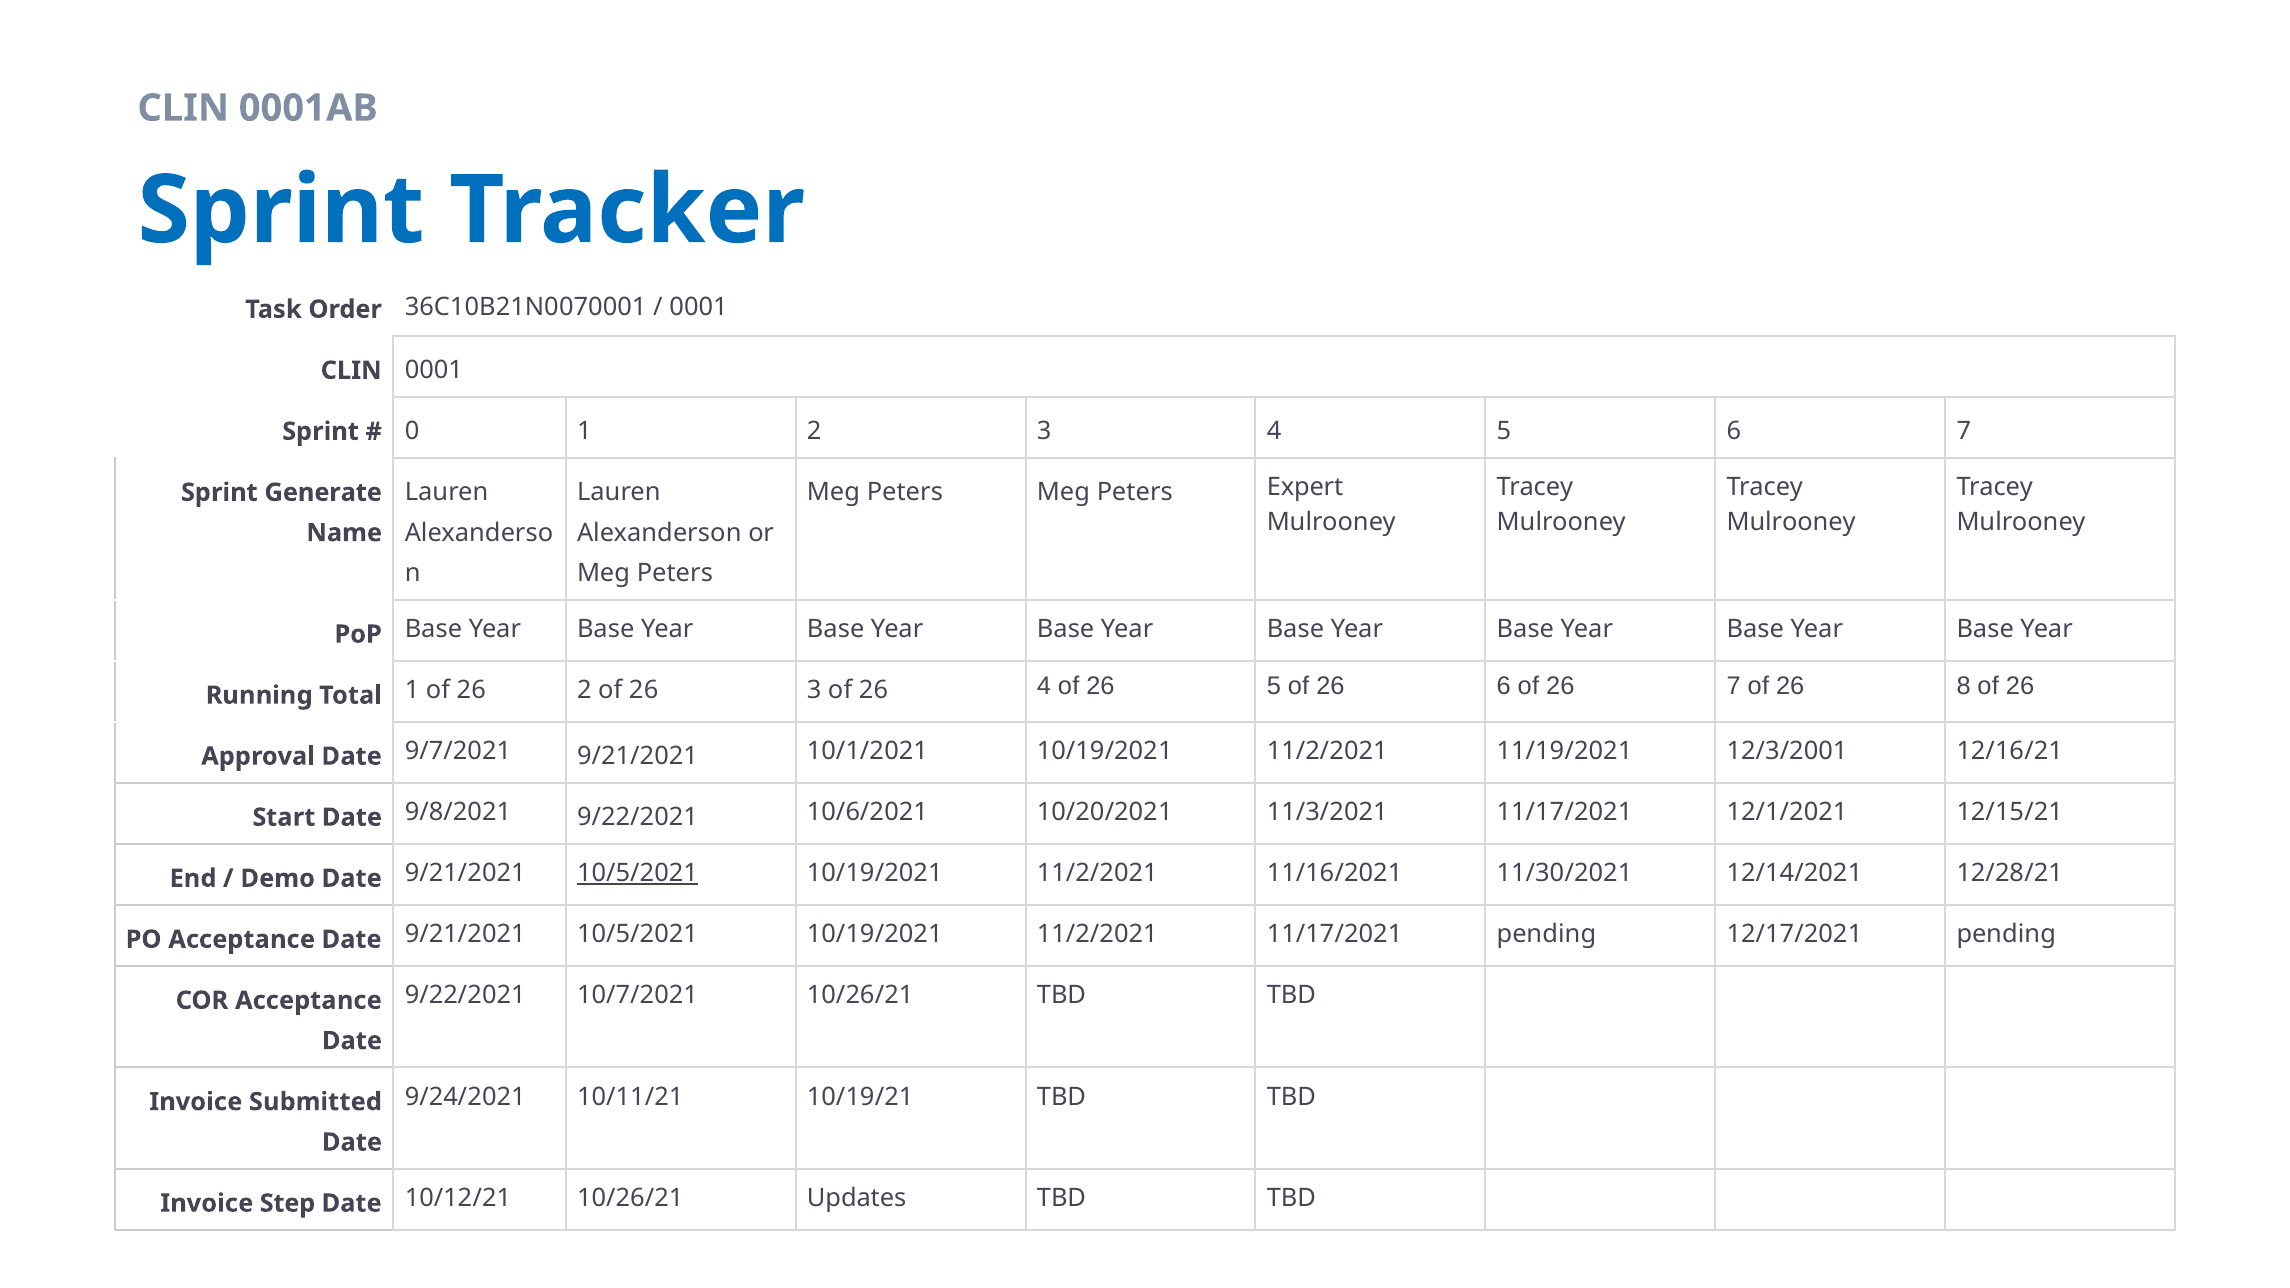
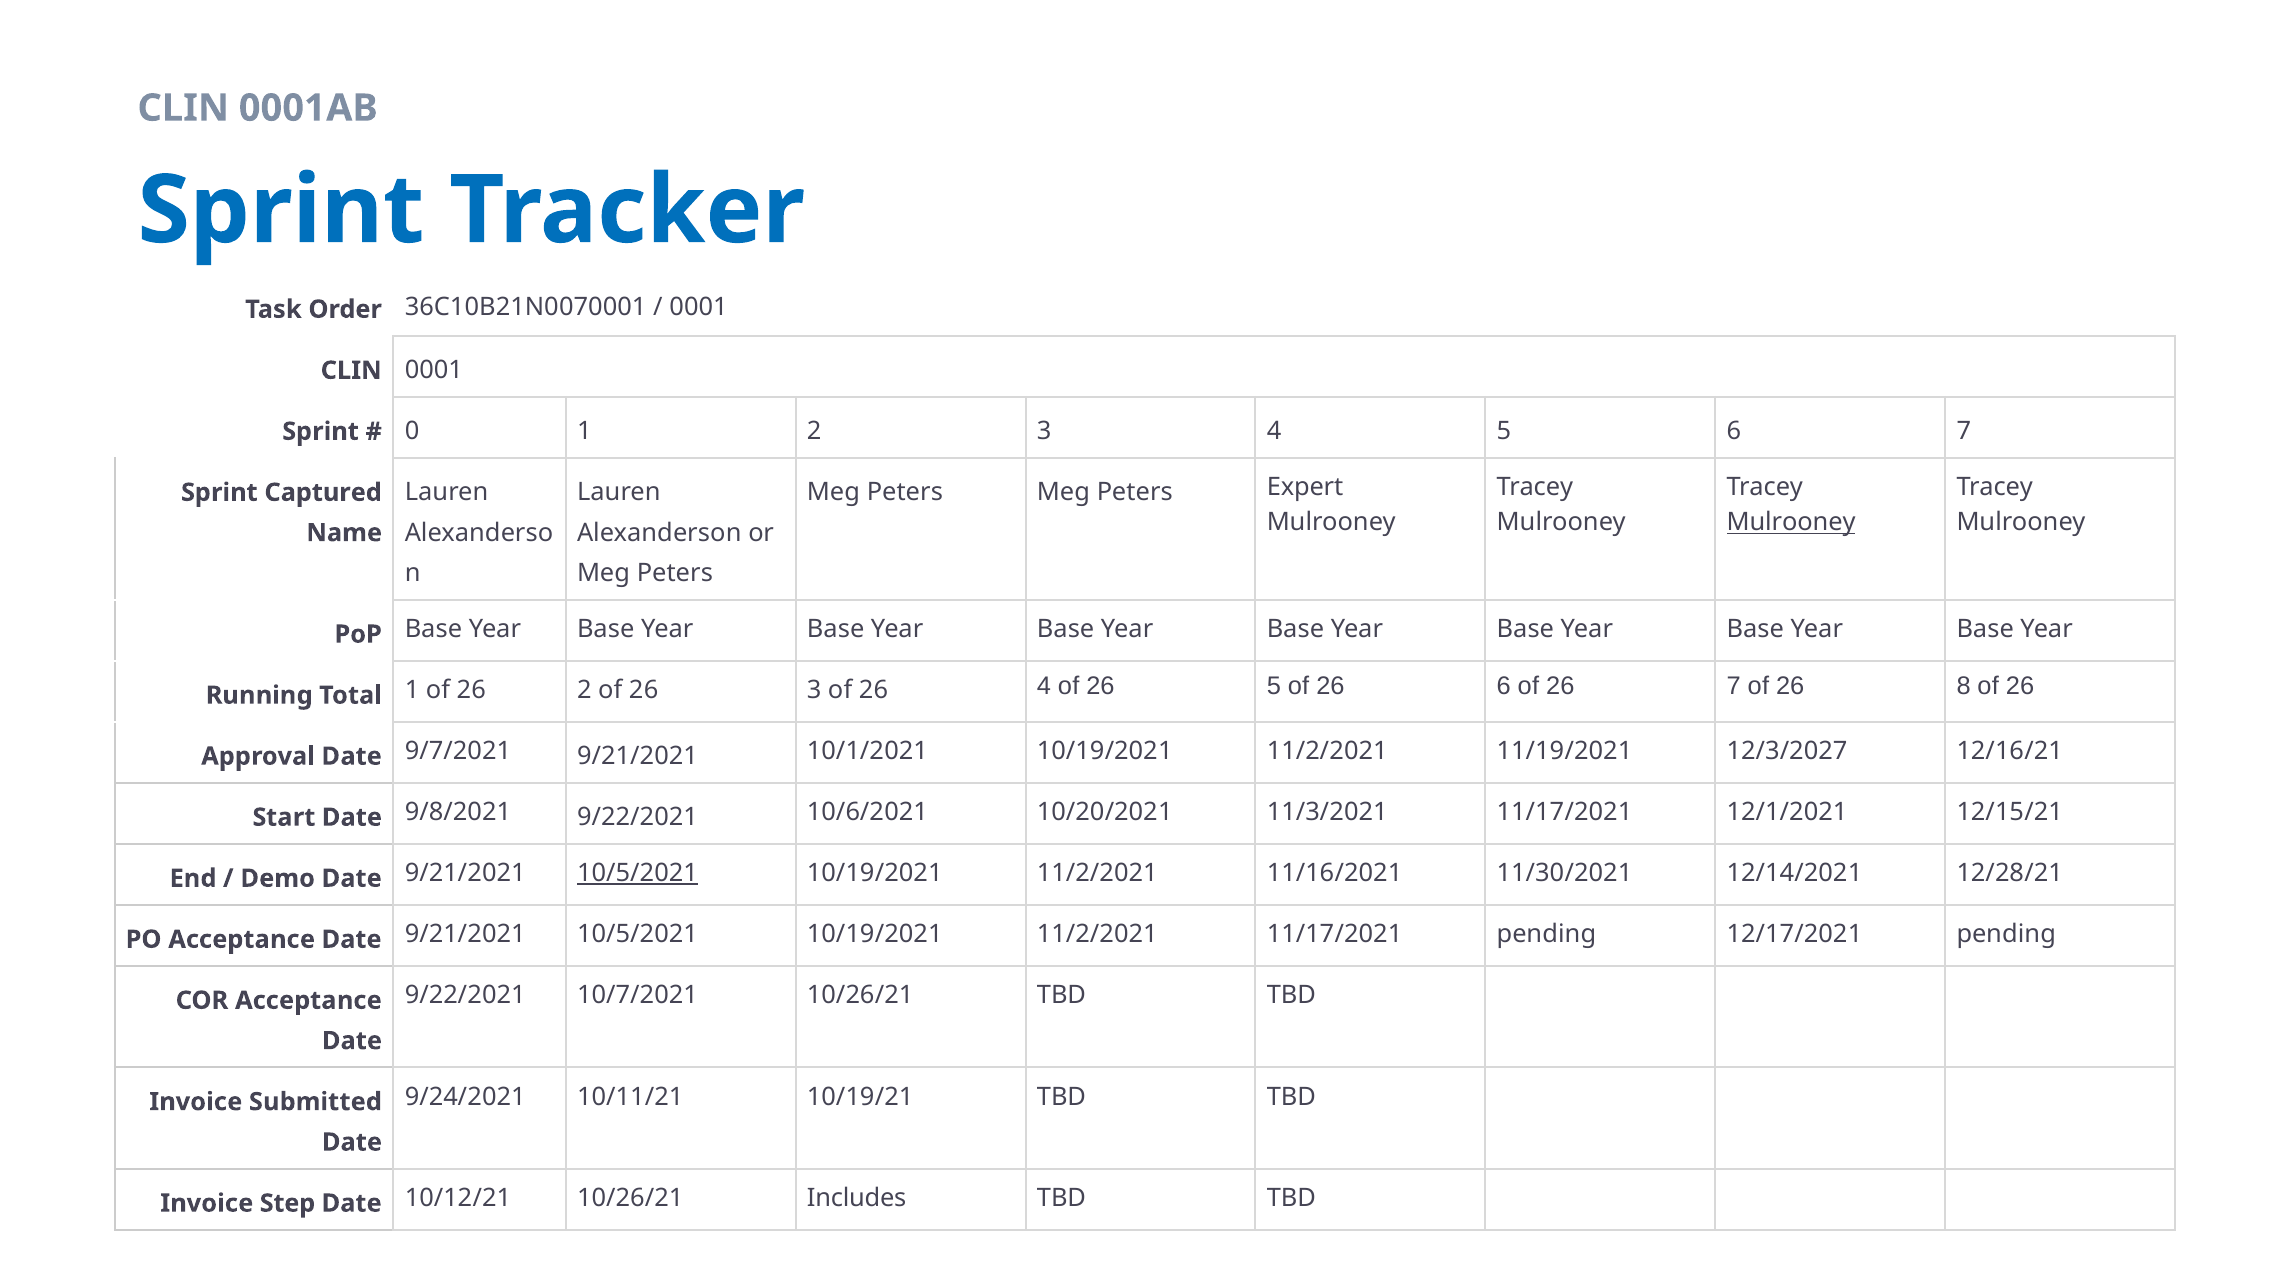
Generate: Generate -> Captured
Mulrooney at (1791, 522) underline: none -> present
12/3/2001: 12/3/2001 -> 12/3/2027
Updates: Updates -> Includes
